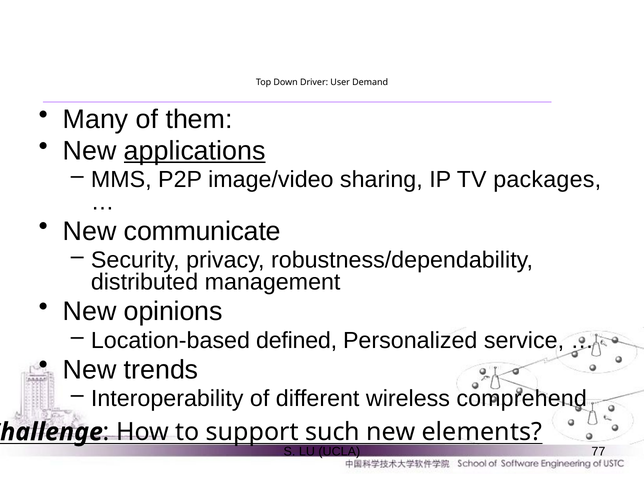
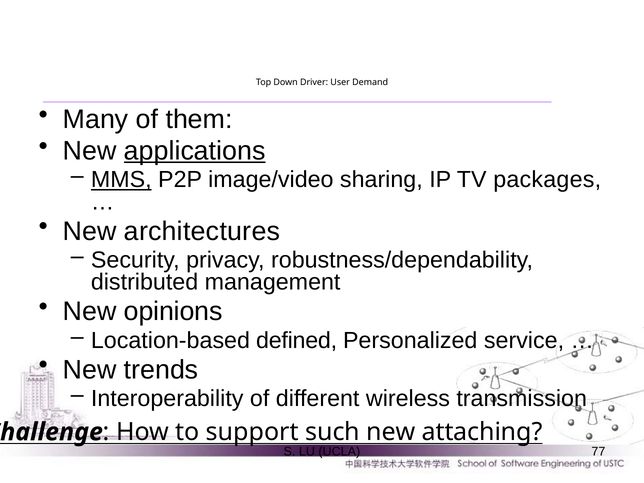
MMS underline: none -> present
communicate: communicate -> architectures
comprehend: comprehend -> transmission
elements: elements -> attaching
